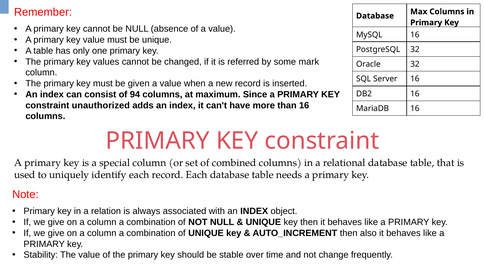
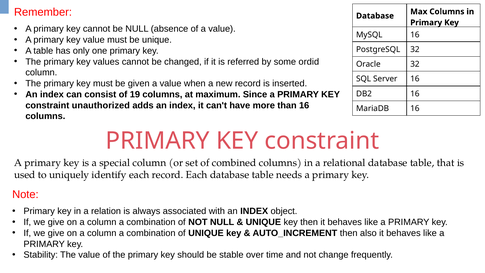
mark: mark -> ordid
94: 94 -> 19
